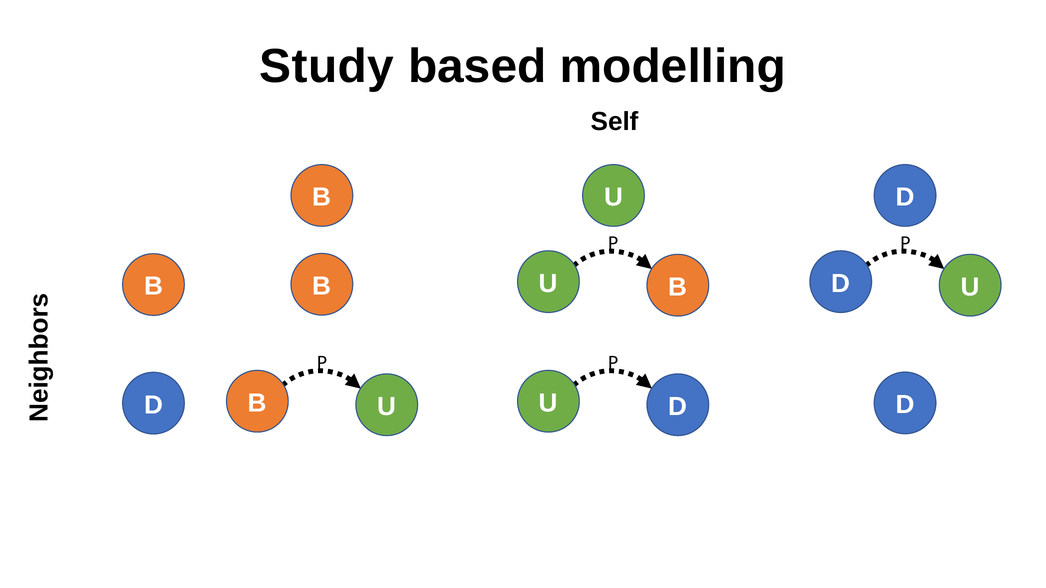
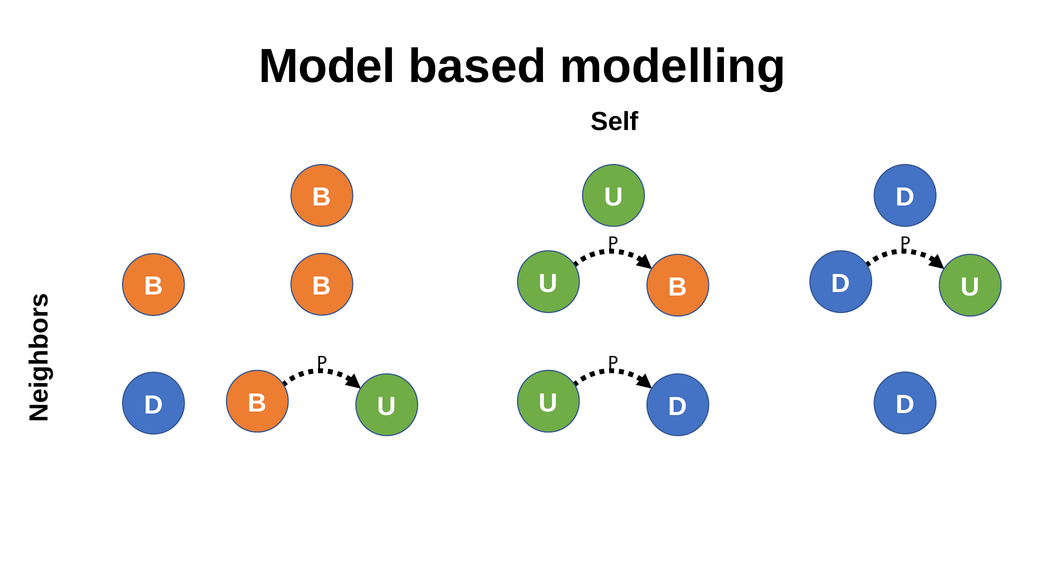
Study: Study -> Model
